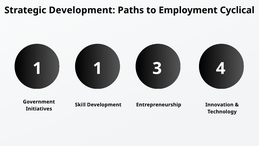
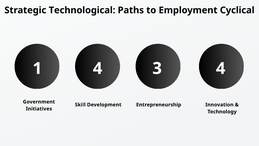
Strategic Development: Development -> Technological
1 1: 1 -> 4
